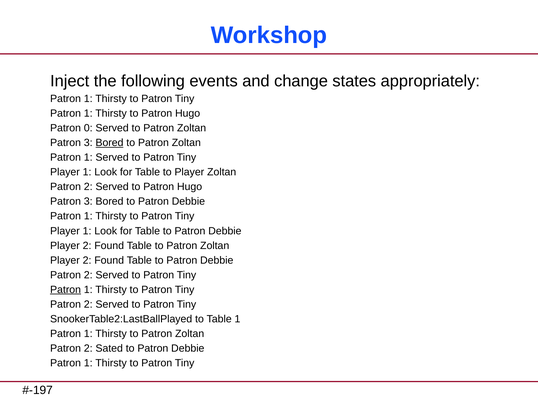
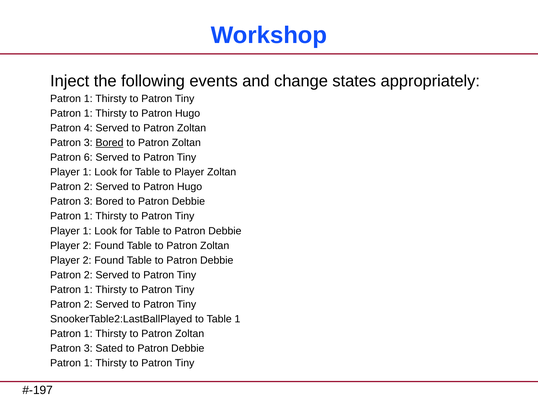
0: 0 -> 4
1 at (88, 157): 1 -> 6
Patron at (66, 289) underline: present -> none
2 at (88, 348): 2 -> 3
